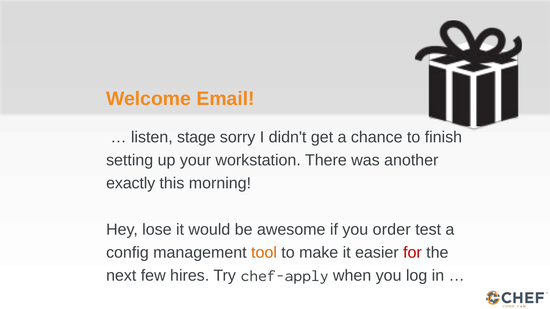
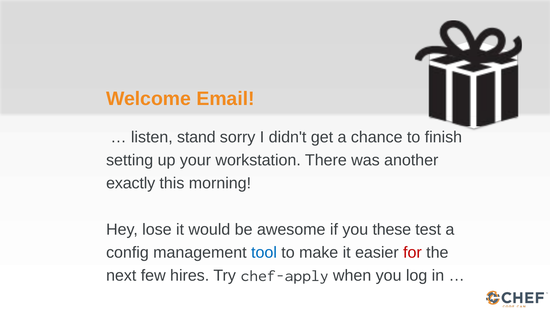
stage: stage -> stand
order: order -> these
tool colour: orange -> blue
